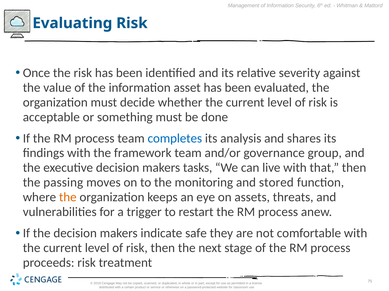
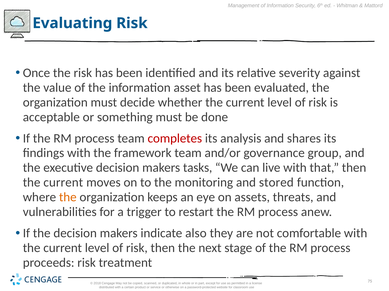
completes colour: blue -> red
passing at (63, 183): passing -> current
safe: safe -> also
